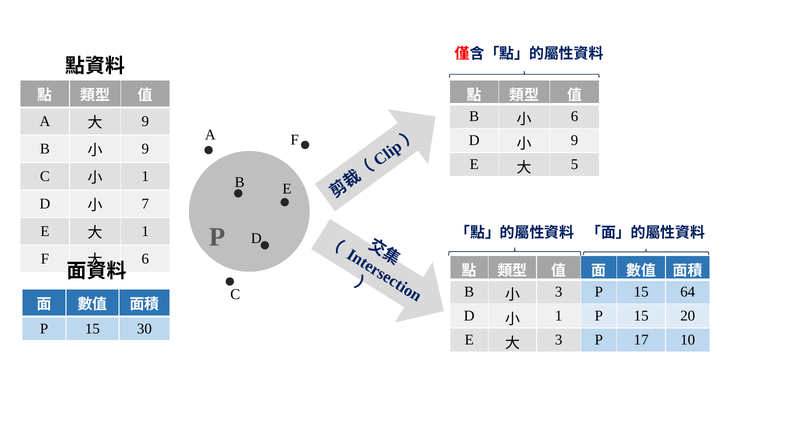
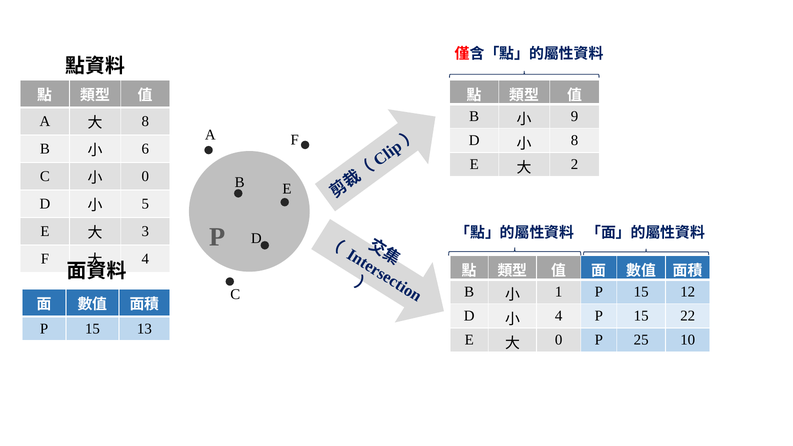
6 at (574, 116): 6 -> 9
9 at (145, 121): 9 -> 8
9 at (574, 141): 9 -> 8
9 at (145, 149): 9 -> 6
5: 5 -> 2
1 at (145, 176): 1 -> 0
7: 7 -> 5
1 at (145, 231): 1 -> 3
6 at (145, 259): 6 -> 4
3 at (559, 292): 3 -> 1
64: 64 -> 12
1 at (559, 316): 1 -> 4
20: 20 -> 22
30: 30 -> 13
3 at (559, 340): 3 -> 0
17: 17 -> 25
